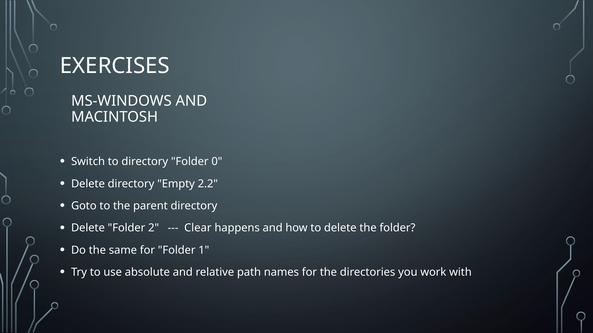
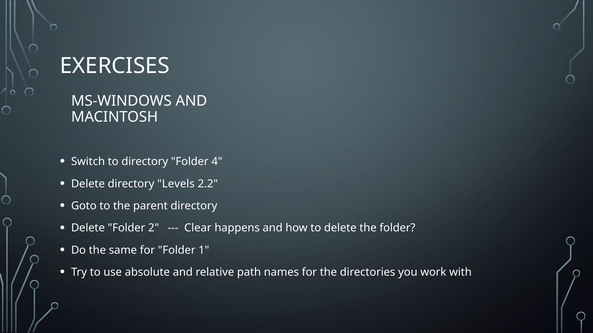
0: 0 -> 4
Empty: Empty -> Levels
